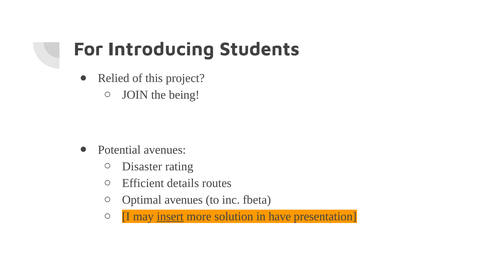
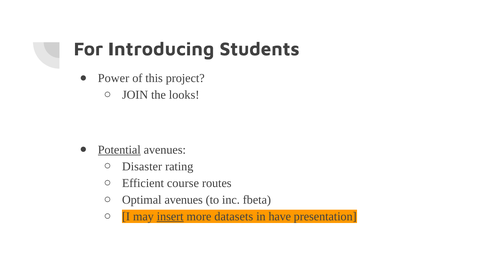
Relied: Relied -> Power
being: being -> looks
Potential underline: none -> present
details: details -> course
solution: solution -> datasets
